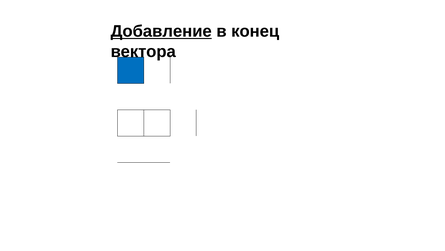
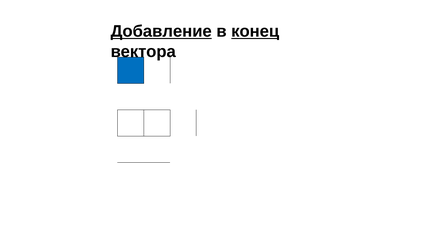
конец underline: none -> present
